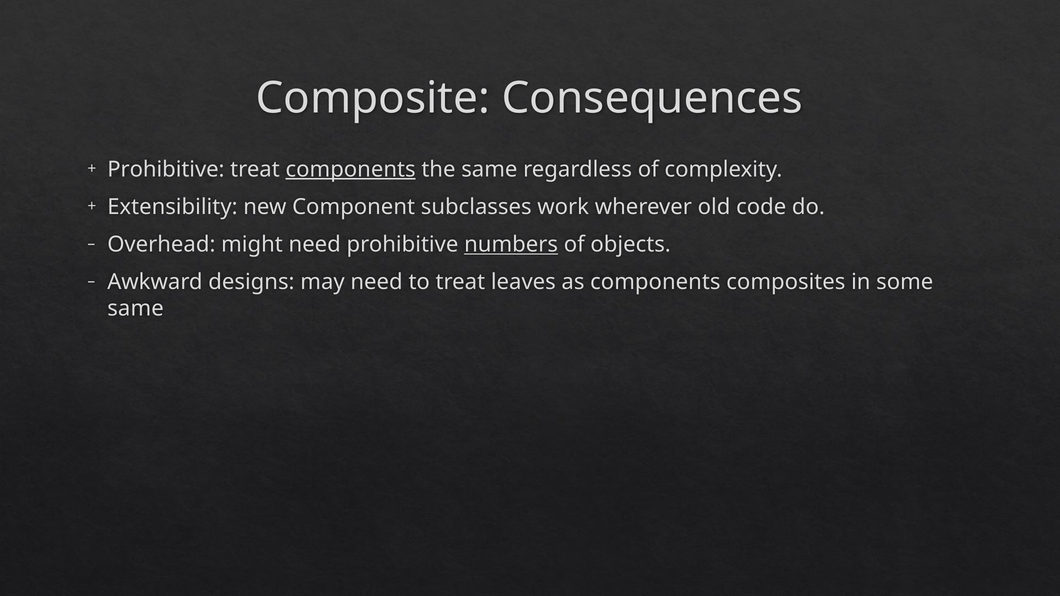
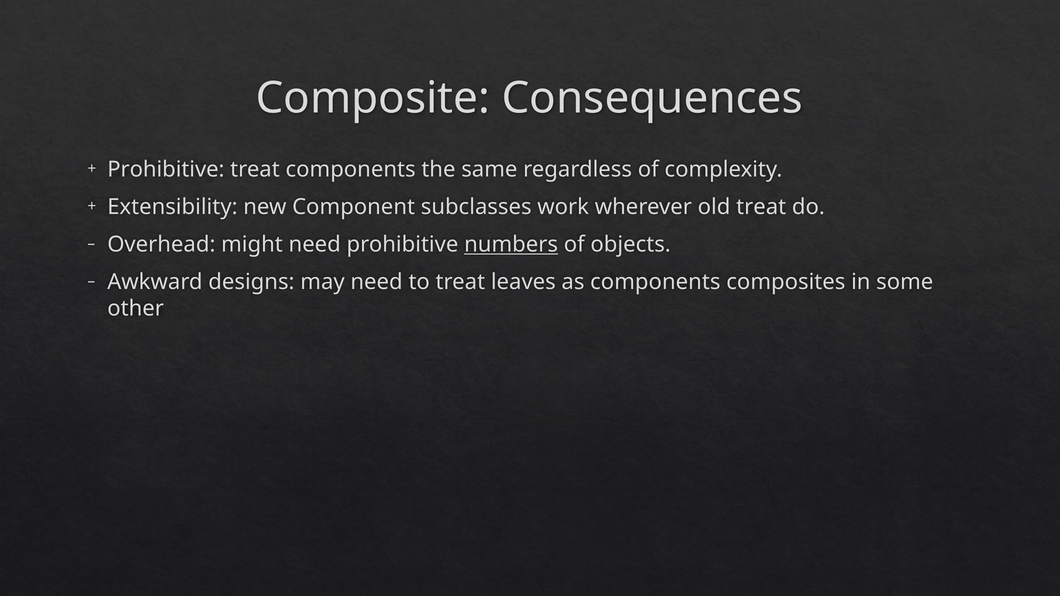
components at (351, 169) underline: present -> none
old code: code -> treat
same at (136, 309): same -> other
